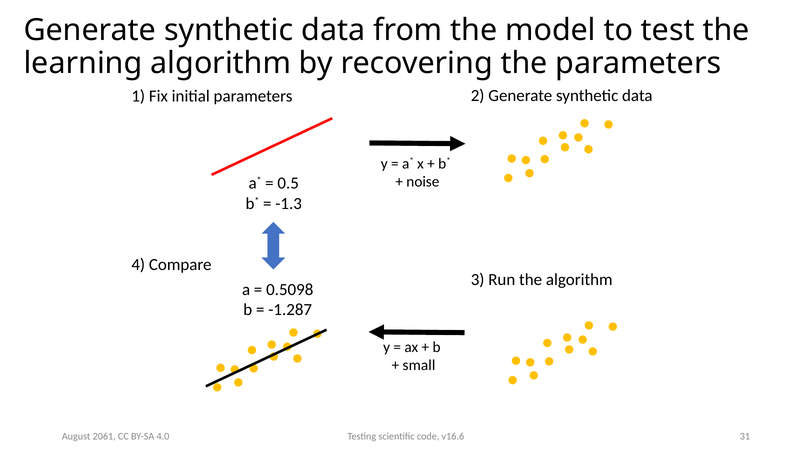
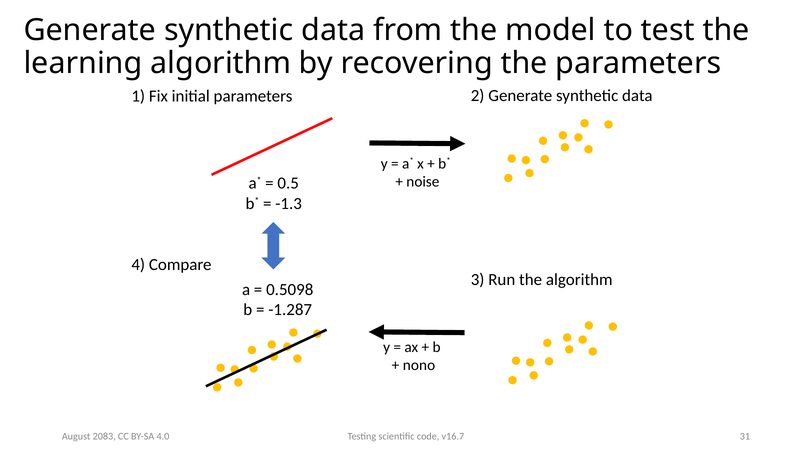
small: small -> nono
v16.6: v16.6 -> v16.7
2061: 2061 -> 2083
